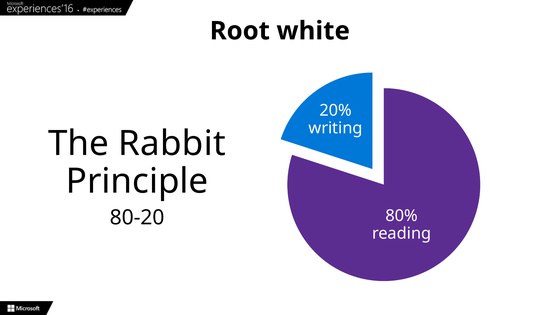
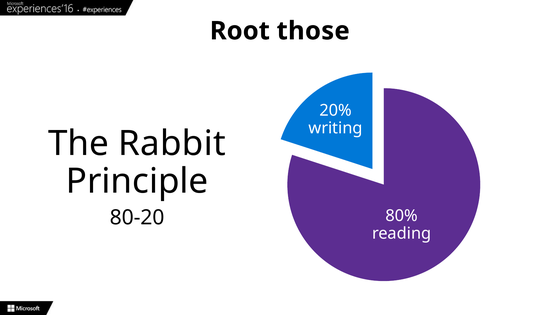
white: white -> those
